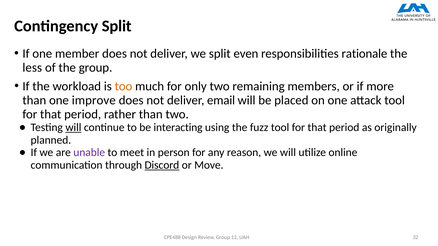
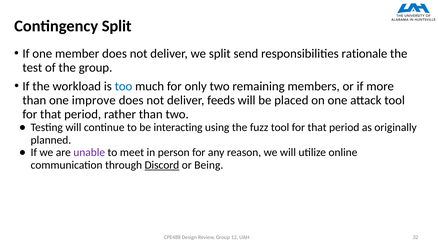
even: even -> send
less: less -> test
too colour: orange -> blue
email: email -> feeds
will at (73, 128) underline: present -> none
Move: Move -> Being
